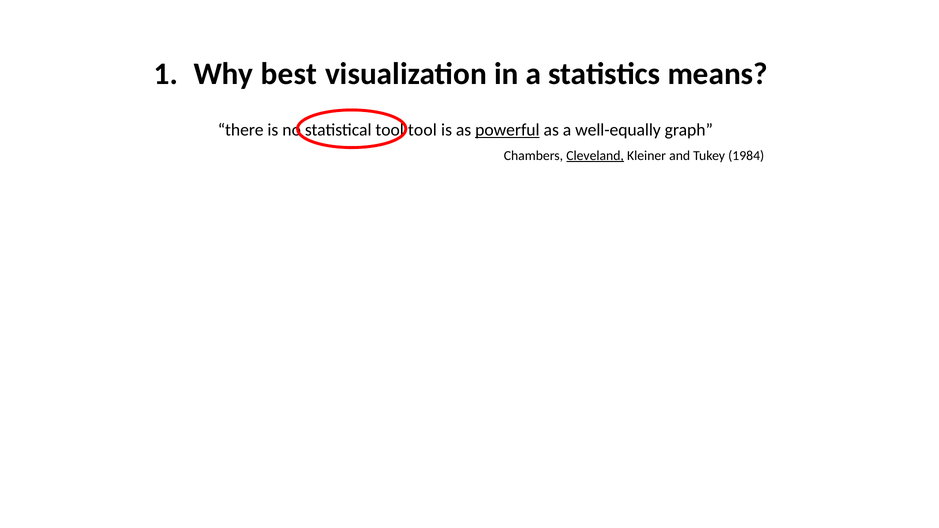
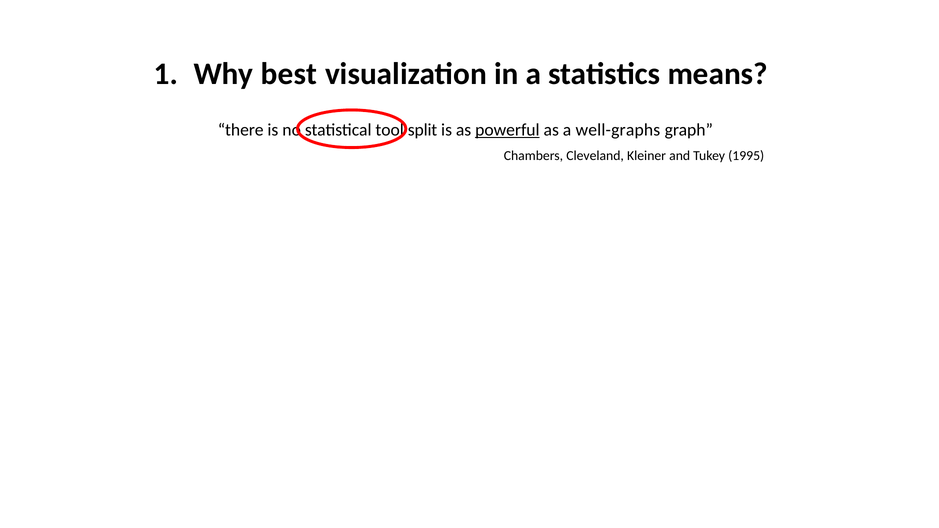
tool at (422, 130): tool -> split
well-equally: well-equally -> well-graphs
Cleveland underline: present -> none
1984: 1984 -> 1995
